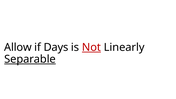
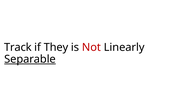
Allow: Allow -> Track
Days: Days -> They
Not underline: present -> none
